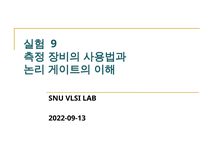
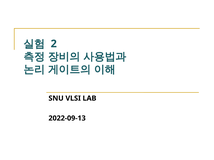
9: 9 -> 2
